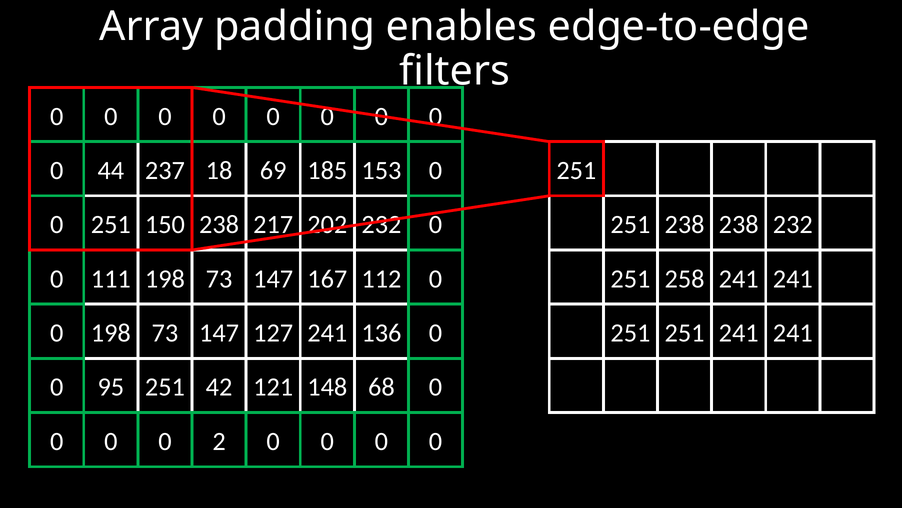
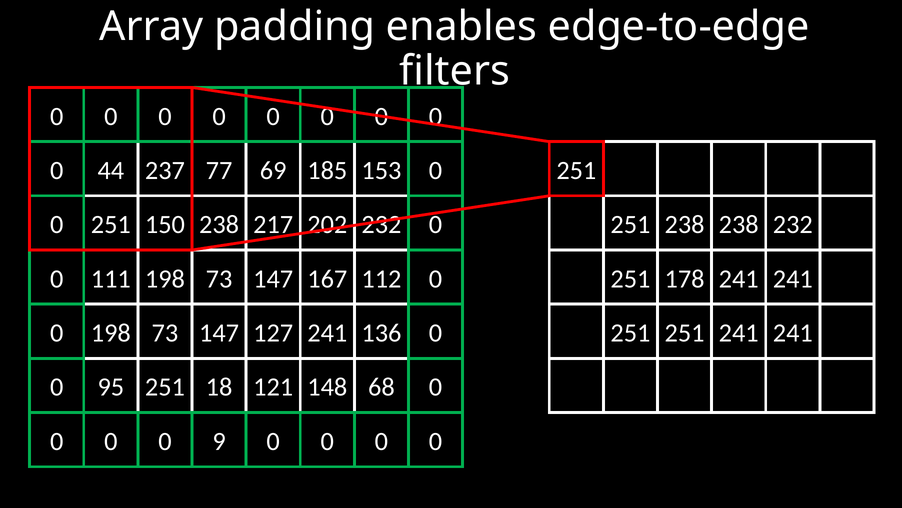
18: 18 -> 77
258: 258 -> 178
42: 42 -> 18
2: 2 -> 9
